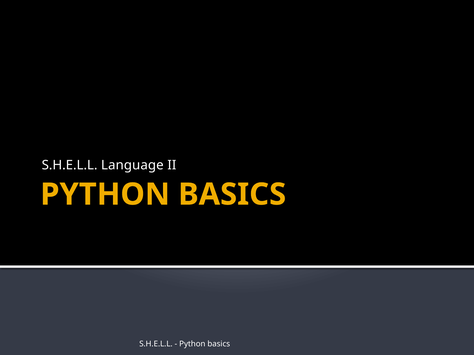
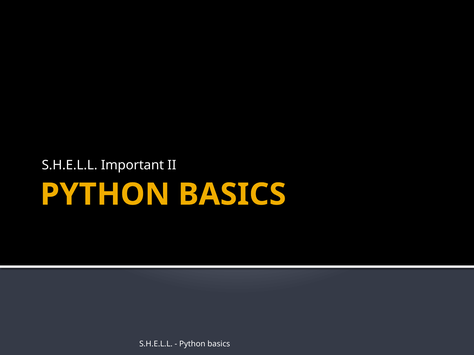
Language: Language -> Important
